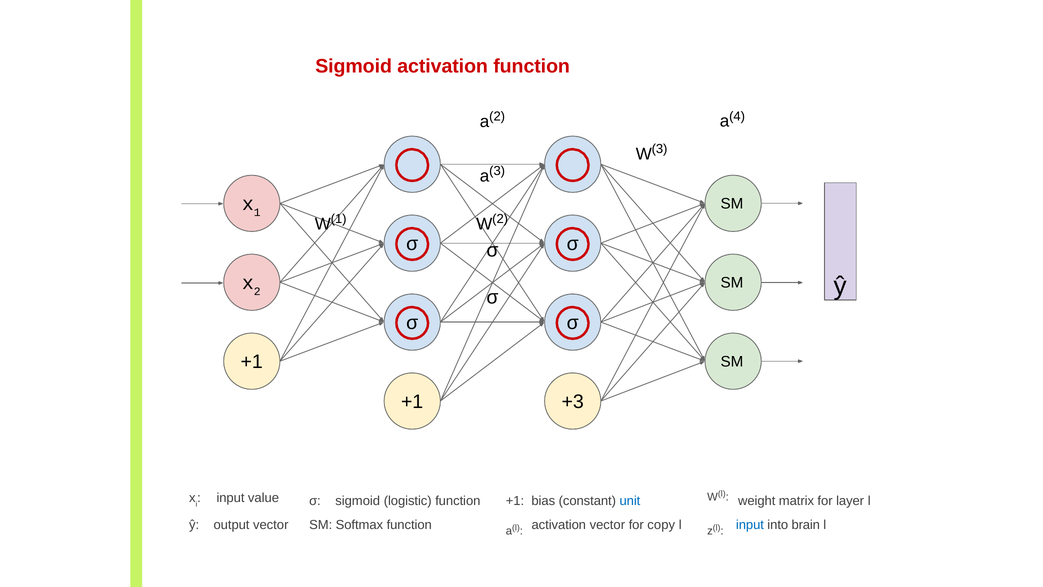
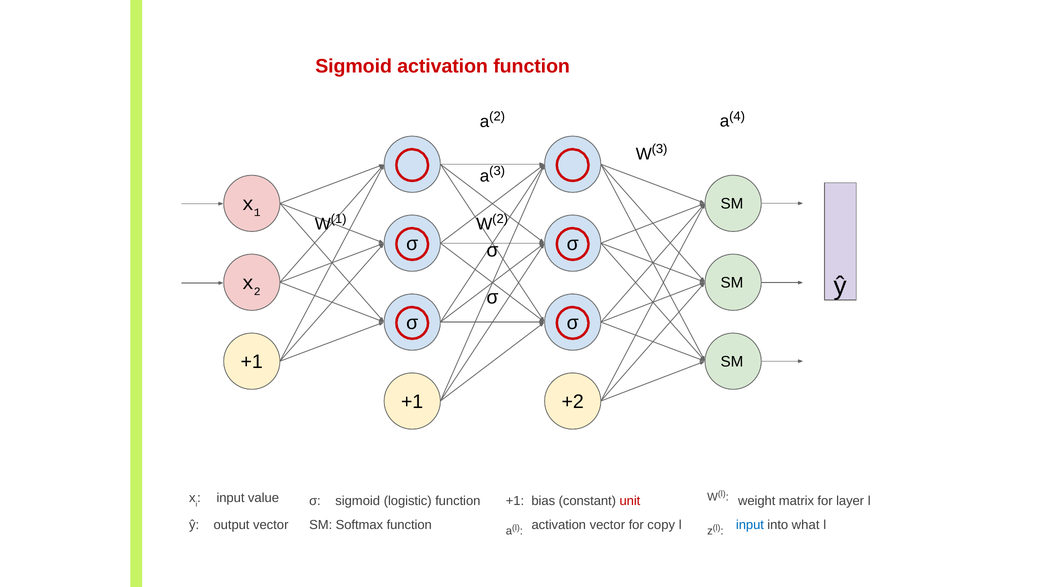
+3: +3 -> +2
unit colour: blue -> red
brain: brain -> what
